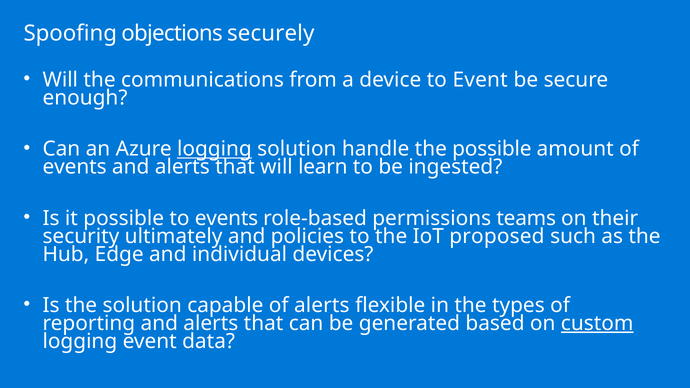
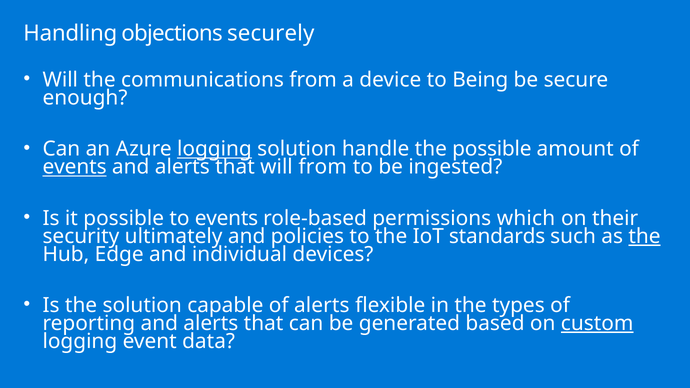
Spoofing: Spoofing -> Handling
to Event: Event -> Being
events at (75, 167) underline: none -> present
will learn: learn -> from
teams: teams -> which
proposed: proposed -> standards
the at (645, 236) underline: none -> present
